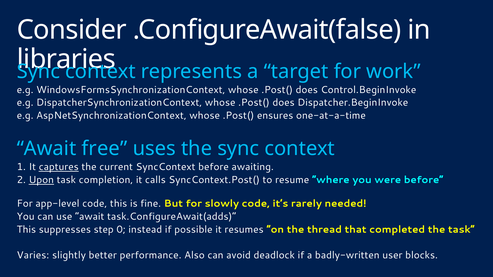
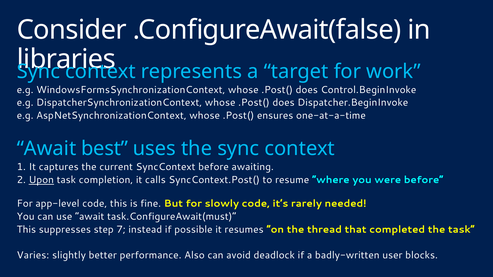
free: free -> best
captures underline: present -> none
task.ConfigureAwait(adds: task.ConfigureAwait(adds -> task.ConfigureAwait(must
0: 0 -> 7
